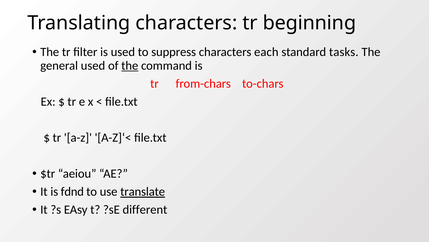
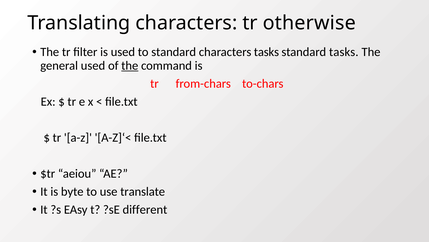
beginning: beginning -> otherwise
to suppress: suppress -> standard
characters each: each -> tasks
fdnd: fdnd -> byte
translate underline: present -> none
